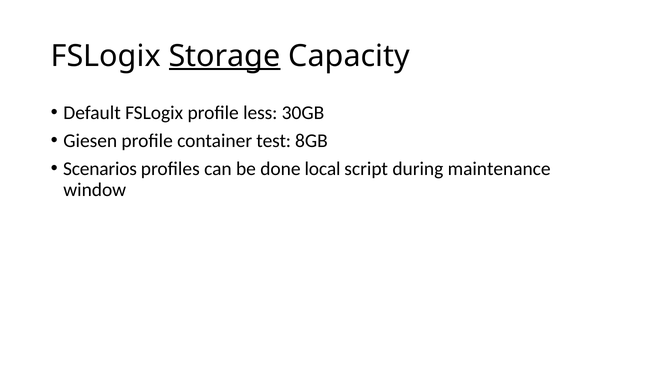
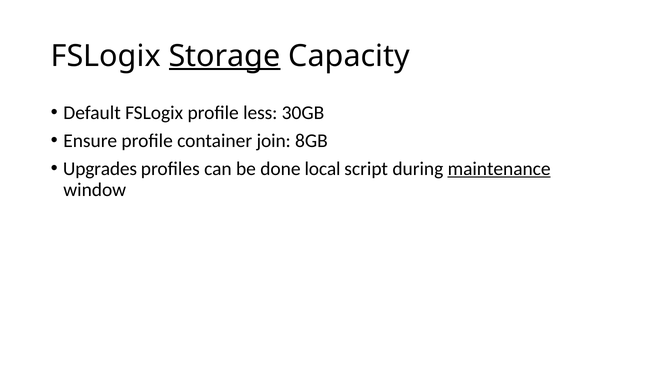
Giesen: Giesen -> Ensure
test: test -> join
Scenarios: Scenarios -> Upgrades
maintenance underline: none -> present
